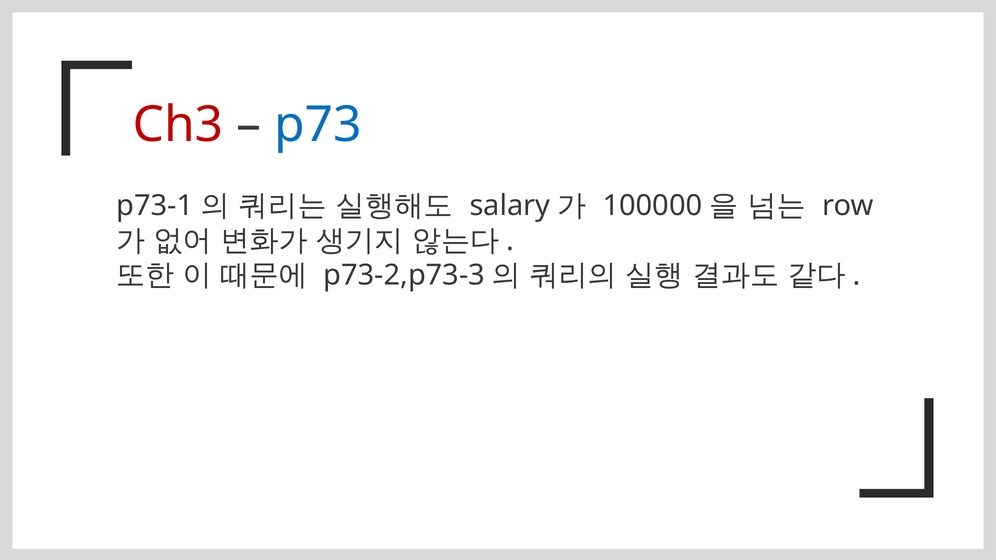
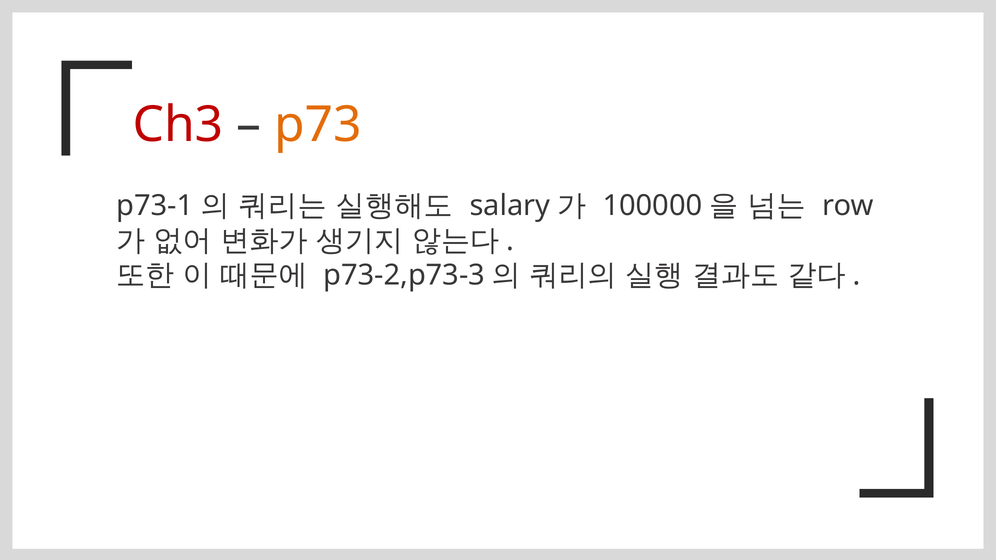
p73 colour: blue -> orange
